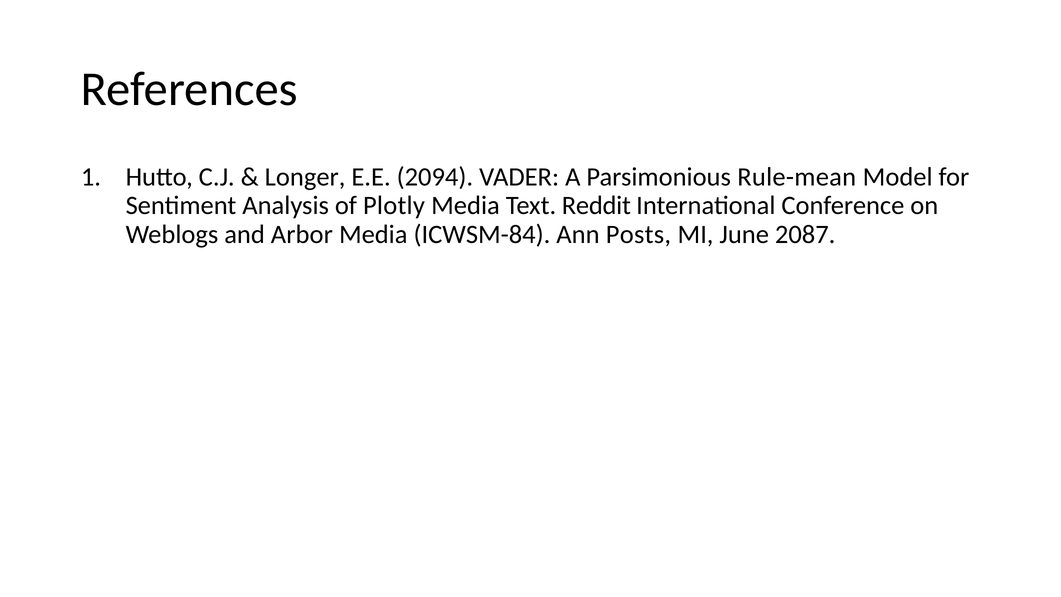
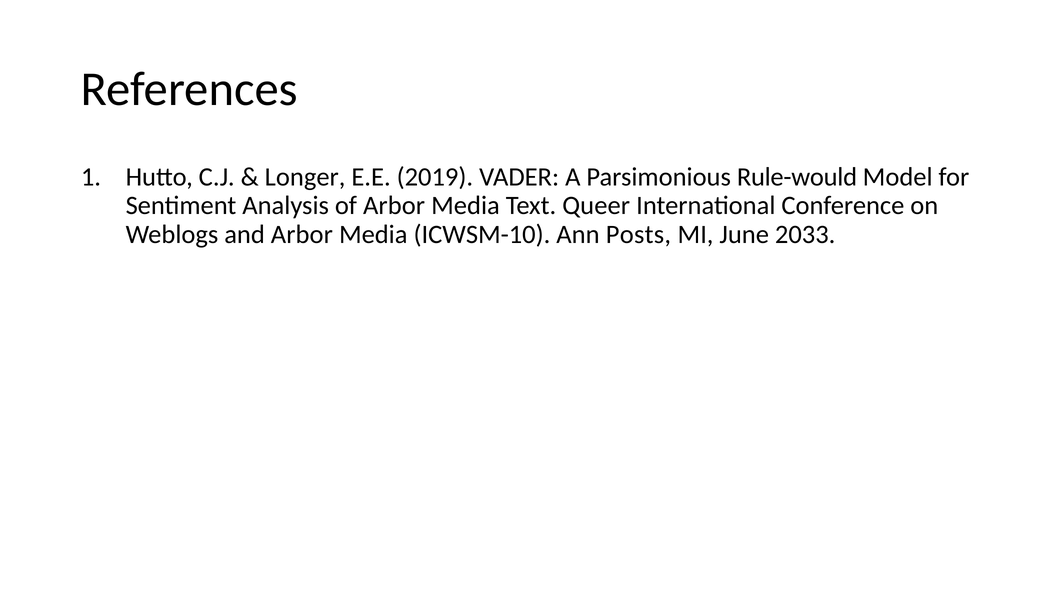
2094: 2094 -> 2019
Rule-mean: Rule-mean -> Rule-would
of Plotly: Plotly -> Arbor
Reddit: Reddit -> Queer
ICWSM-84: ICWSM-84 -> ICWSM-10
2087: 2087 -> 2033
